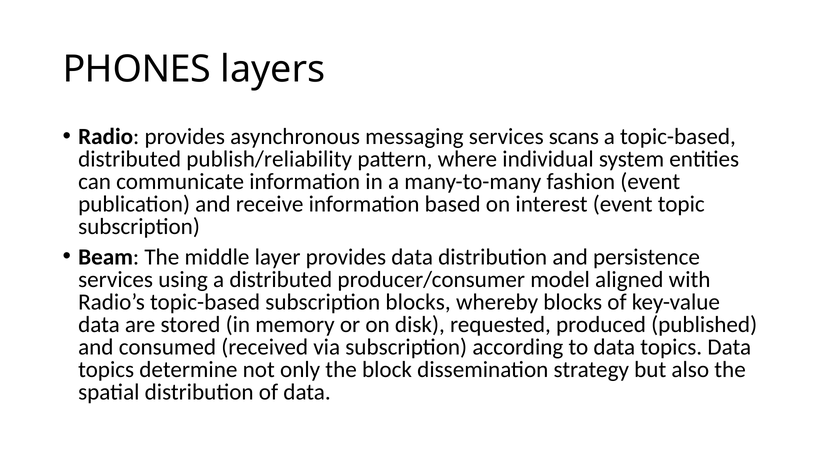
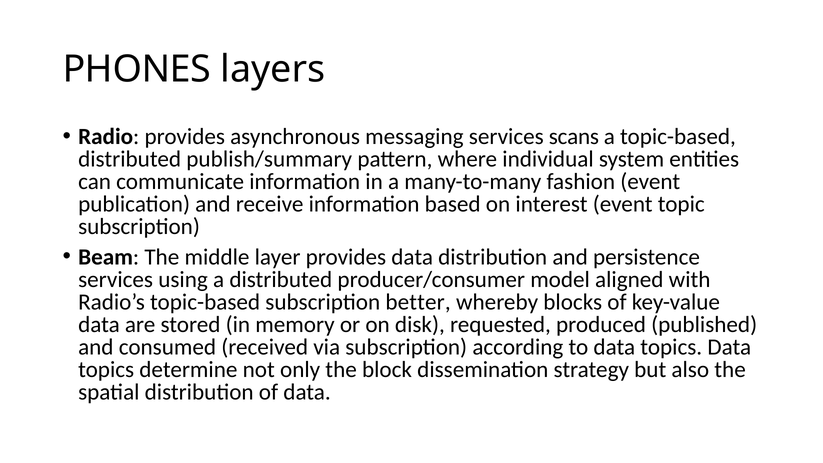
publish/reliability: publish/reliability -> publish/summary
subscription blocks: blocks -> better
